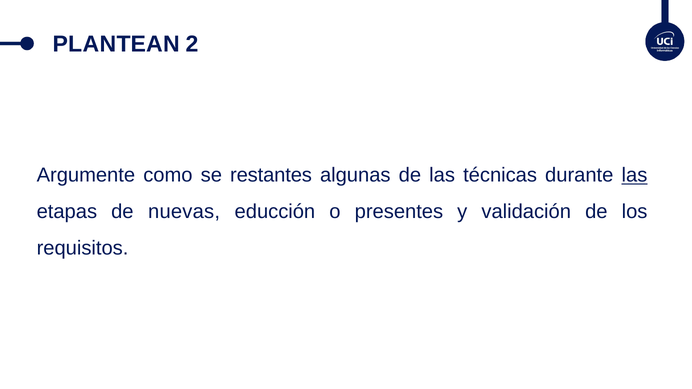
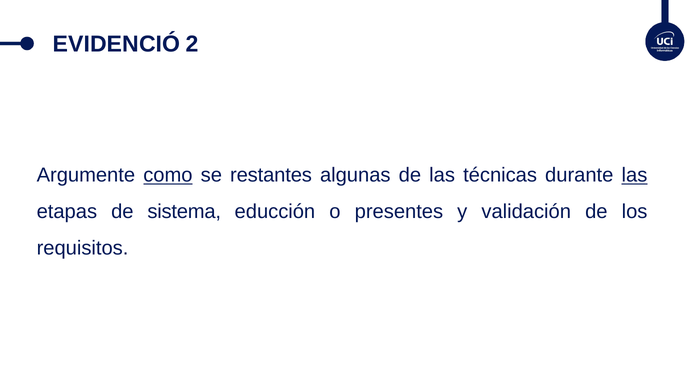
PLANTEAN: PLANTEAN -> EVIDENCIÓ
como underline: none -> present
nuevas: nuevas -> sistema
